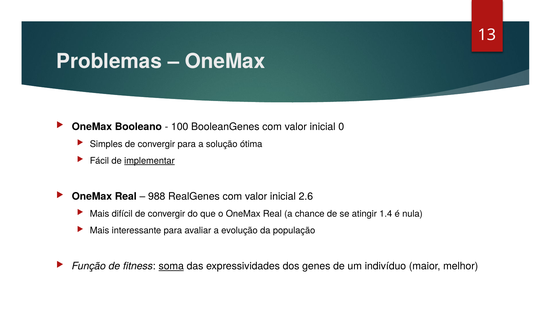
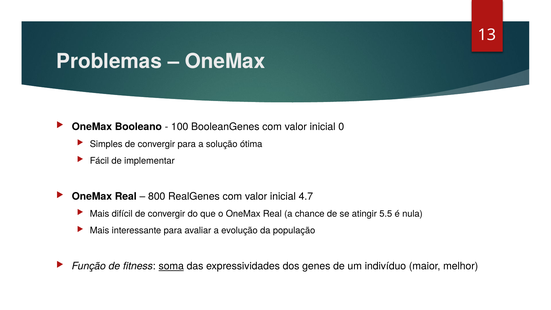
implementar underline: present -> none
988: 988 -> 800
2.6: 2.6 -> 4.7
1.4: 1.4 -> 5.5
